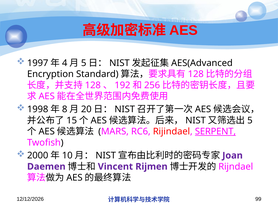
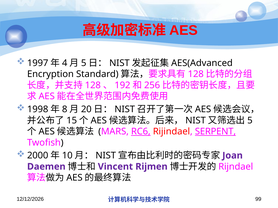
RC6 underline: none -> present
